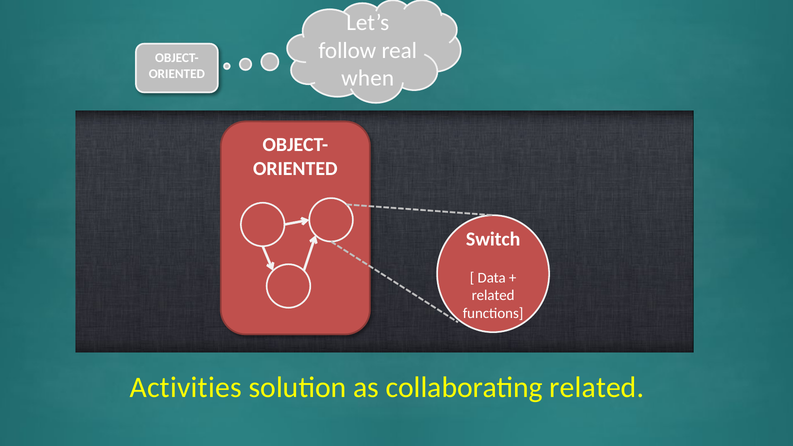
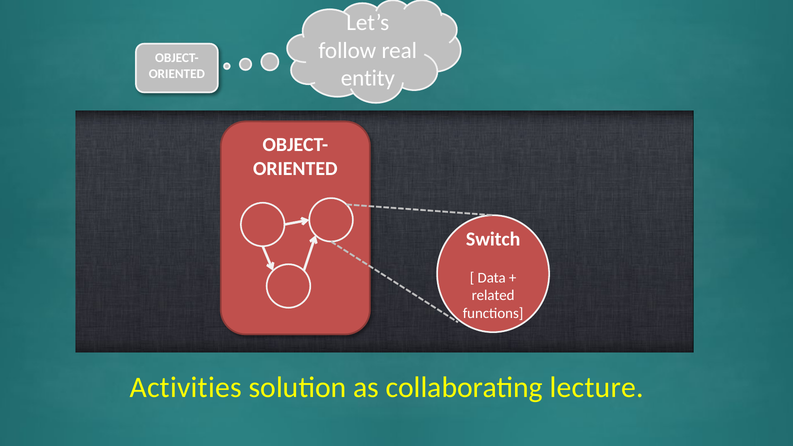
when: when -> entity
collaborating related: related -> lecture
